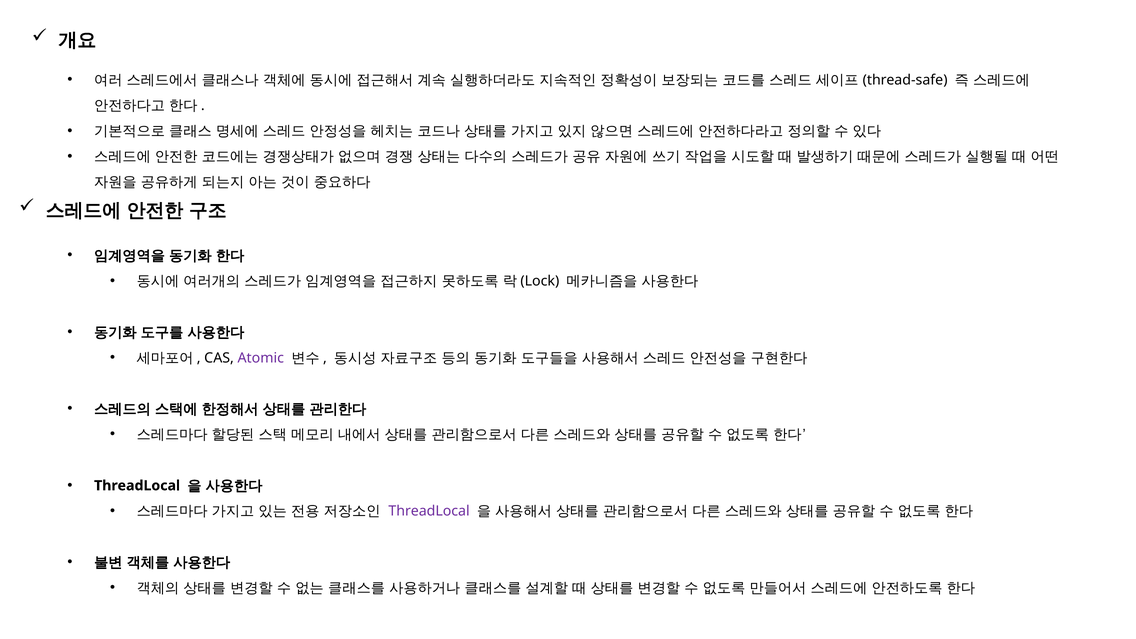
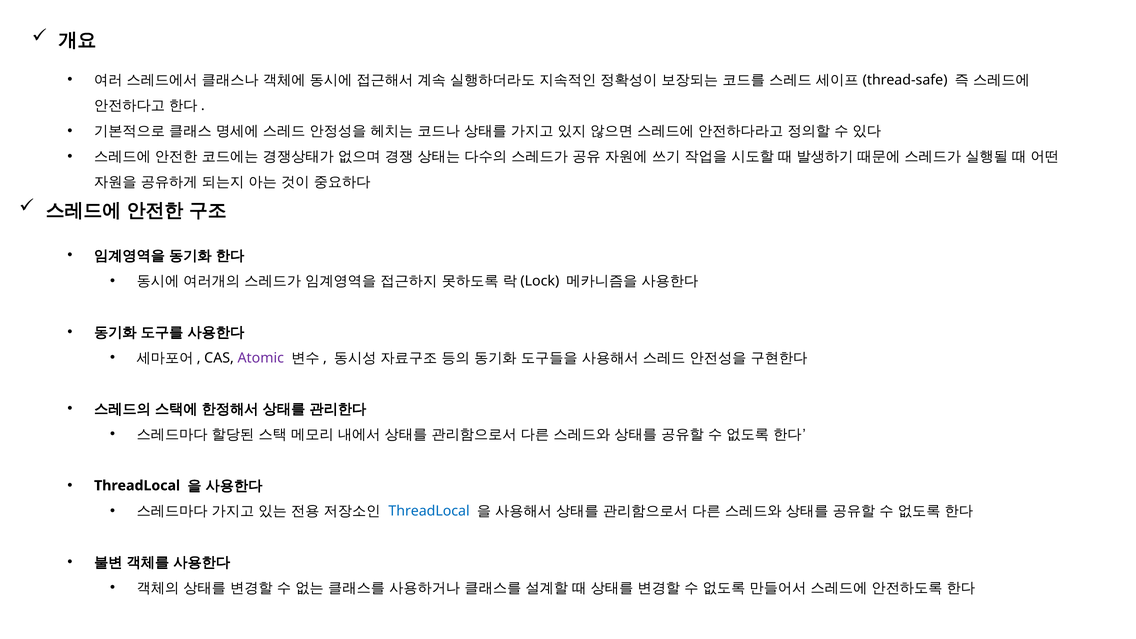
ThreadLocal at (429, 511) colour: purple -> blue
